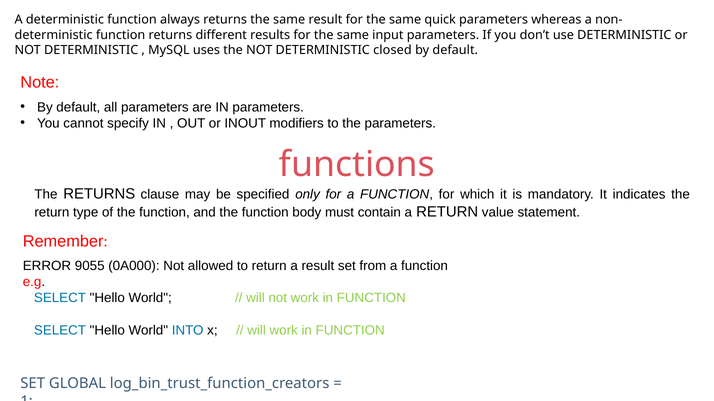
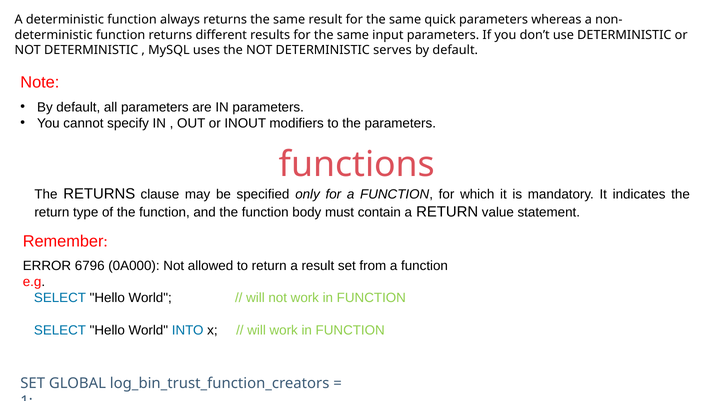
closed: closed -> serves
9055: 9055 -> 6796
